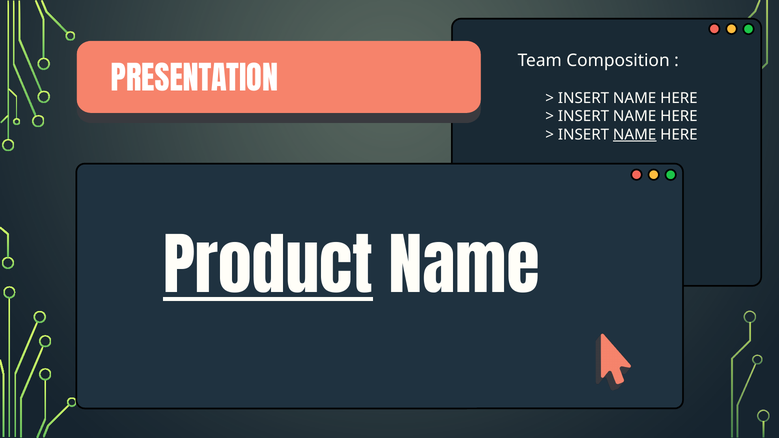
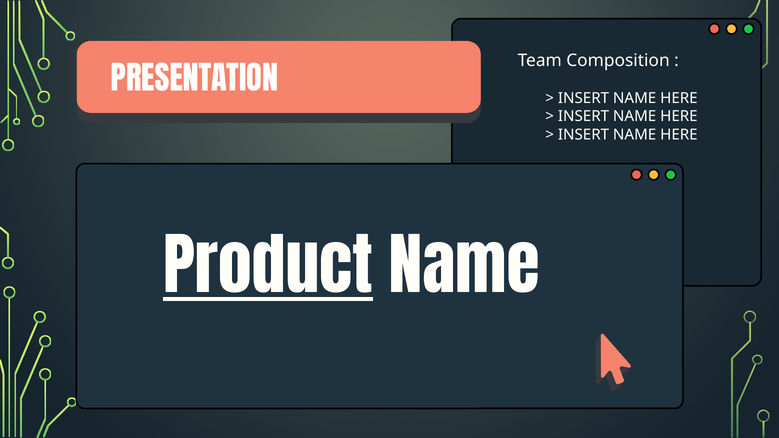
NAME at (635, 135) underline: present -> none
